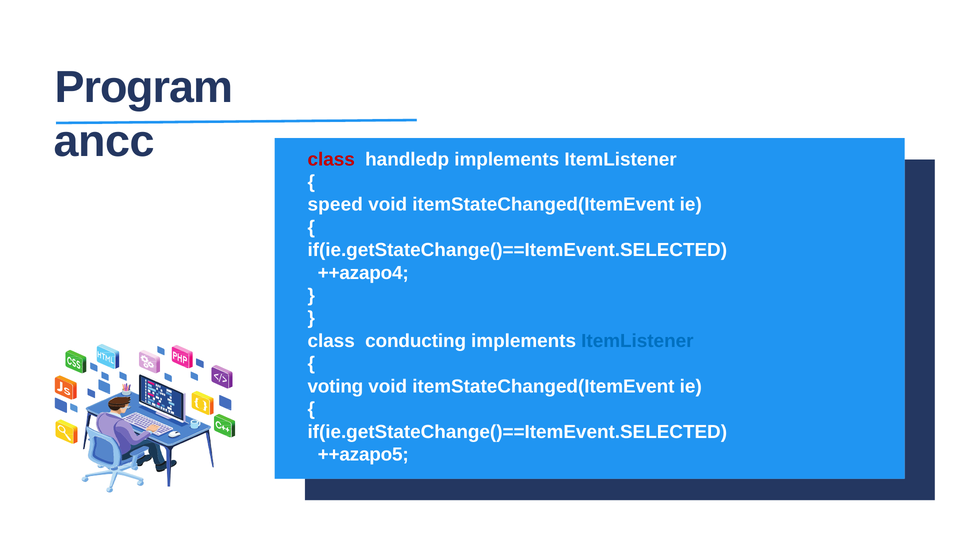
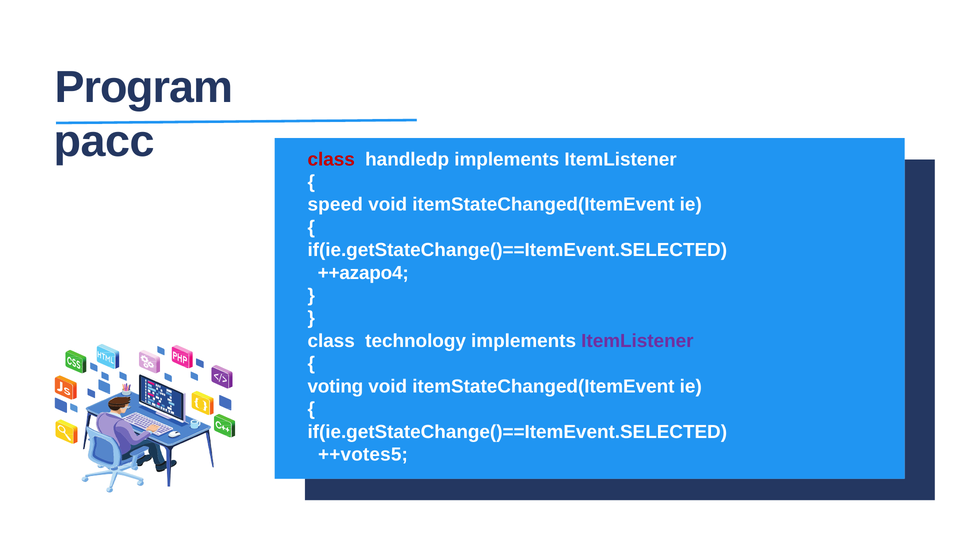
ancc: ancc -> pacc
conducting: conducting -> technology
ItemListener at (637, 341) colour: blue -> purple
++azapo5: ++azapo5 -> ++votes5
